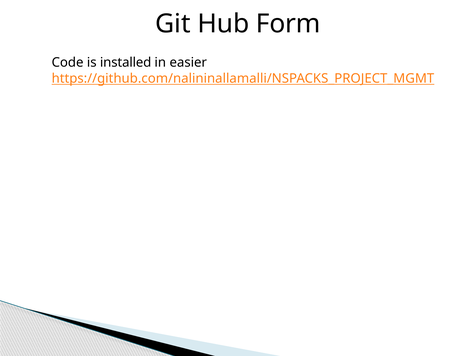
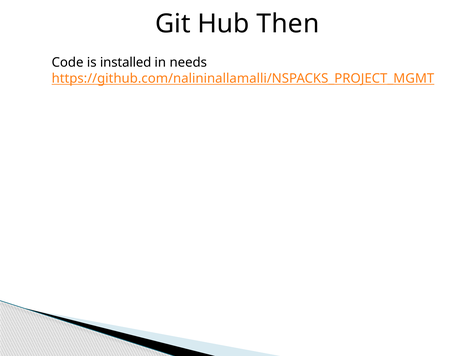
Form: Form -> Then
easier: easier -> needs
